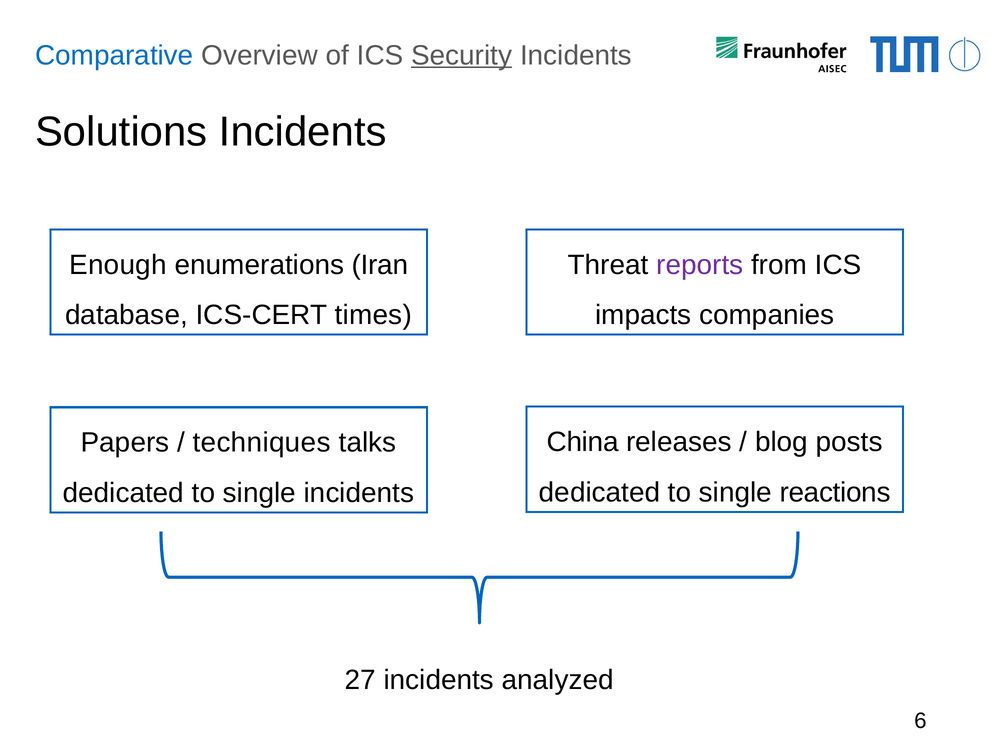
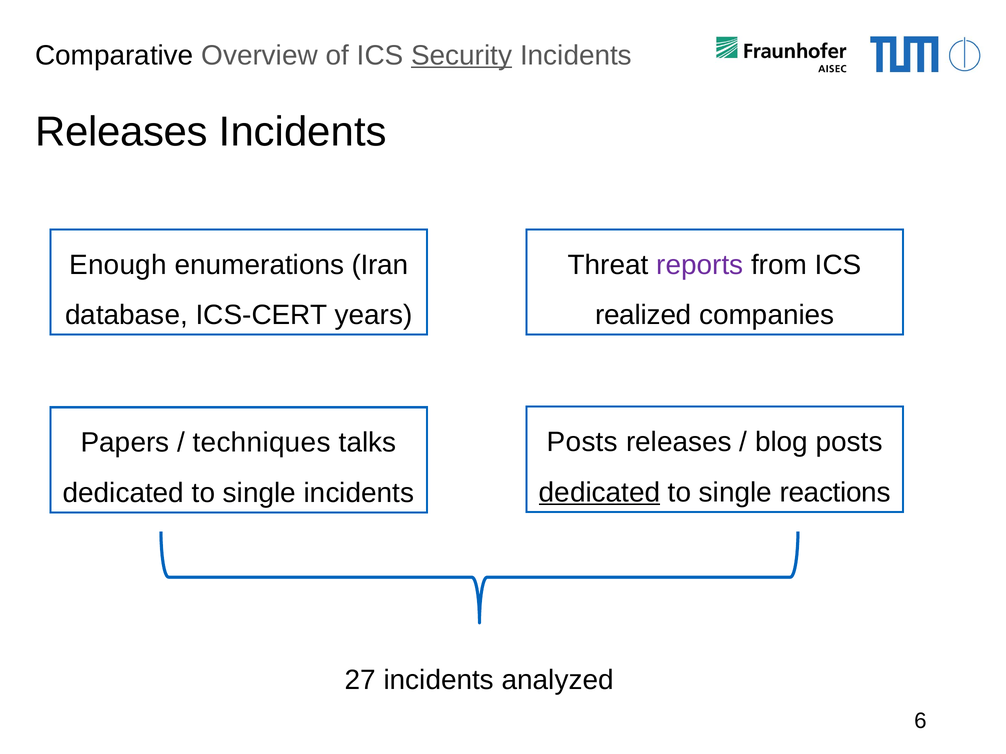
Comparative colour: blue -> black
Solutions at (121, 132): Solutions -> Releases
times: times -> years
impacts: impacts -> realized
China at (583, 442): China -> Posts
dedicated at (600, 493) underline: none -> present
